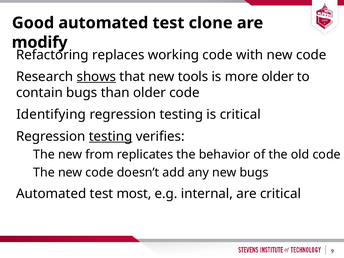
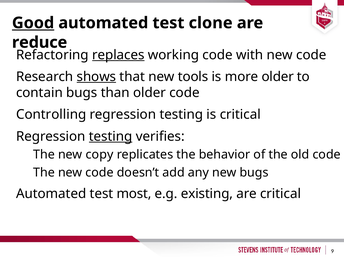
Good underline: none -> present
modify: modify -> reduce
replaces underline: none -> present
Identifying: Identifying -> Controlling
from: from -> copy
internal: internal -> existing
